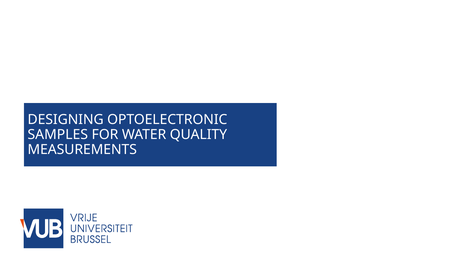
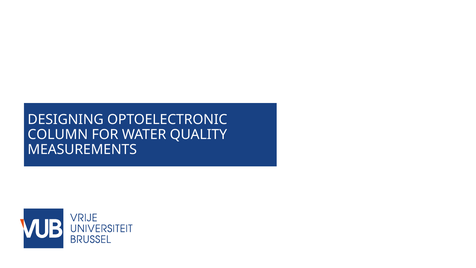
SAMPLES: SAMPLES -> COLUMN
